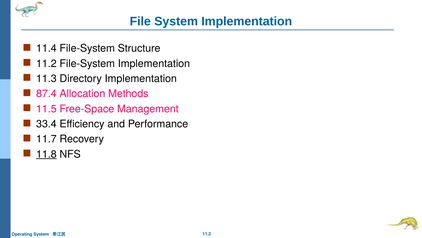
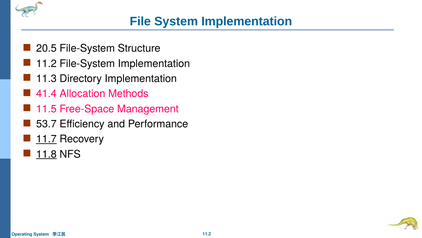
11.4: 11.4 -> 20.5
87.4: 87.4 -> 41.4
33.4: 33.4 -> 53.7
11.7 underline: none -> present
